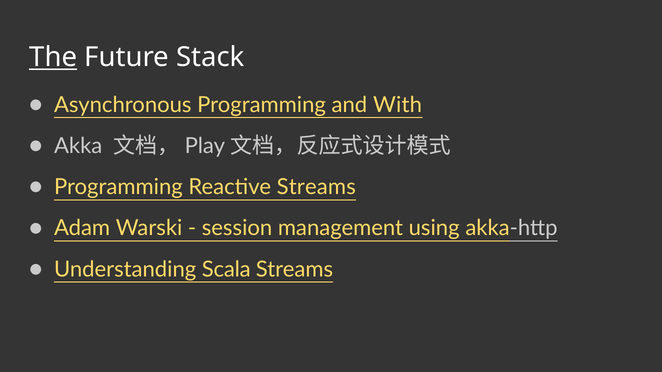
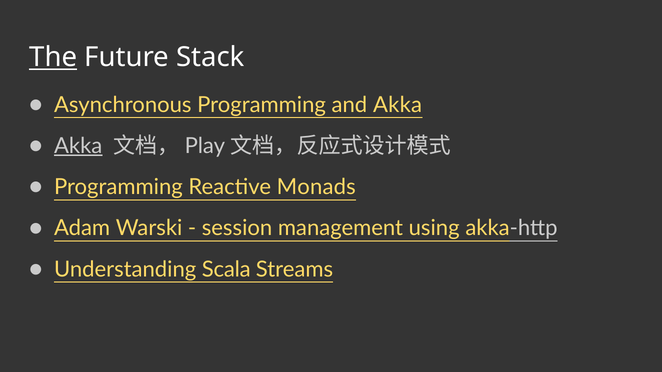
and With: With -> Akka
Akka at (78, 146) underline: none -> present
Reactive Streams: Streams -> Monads
